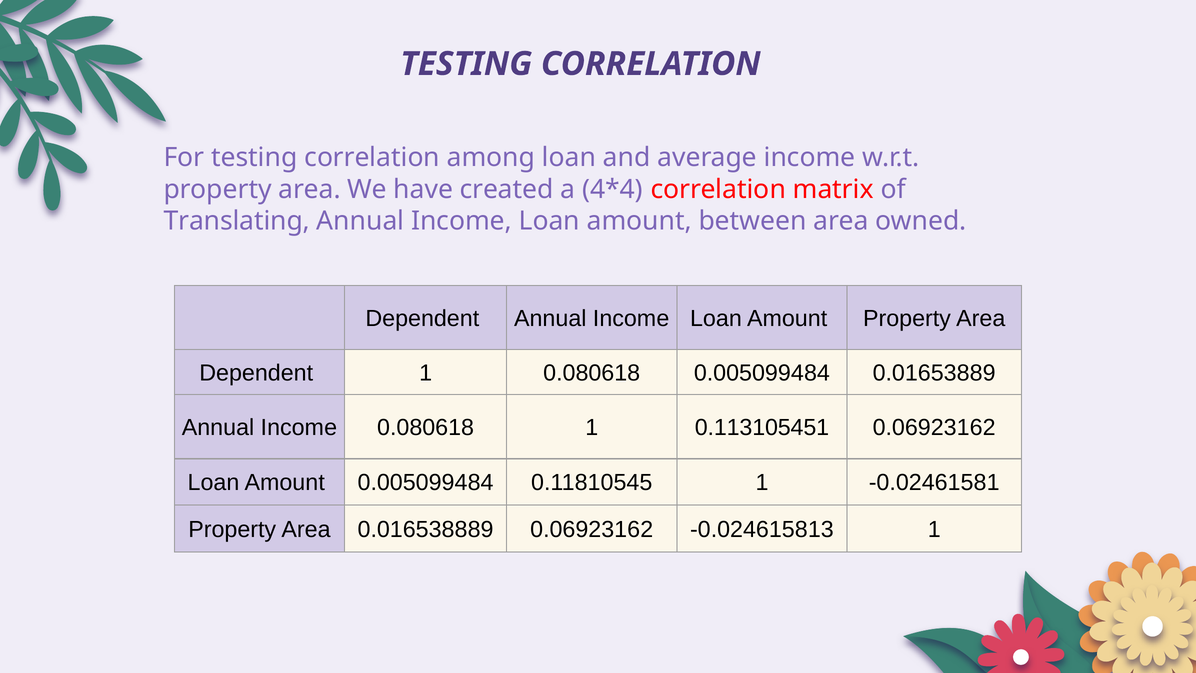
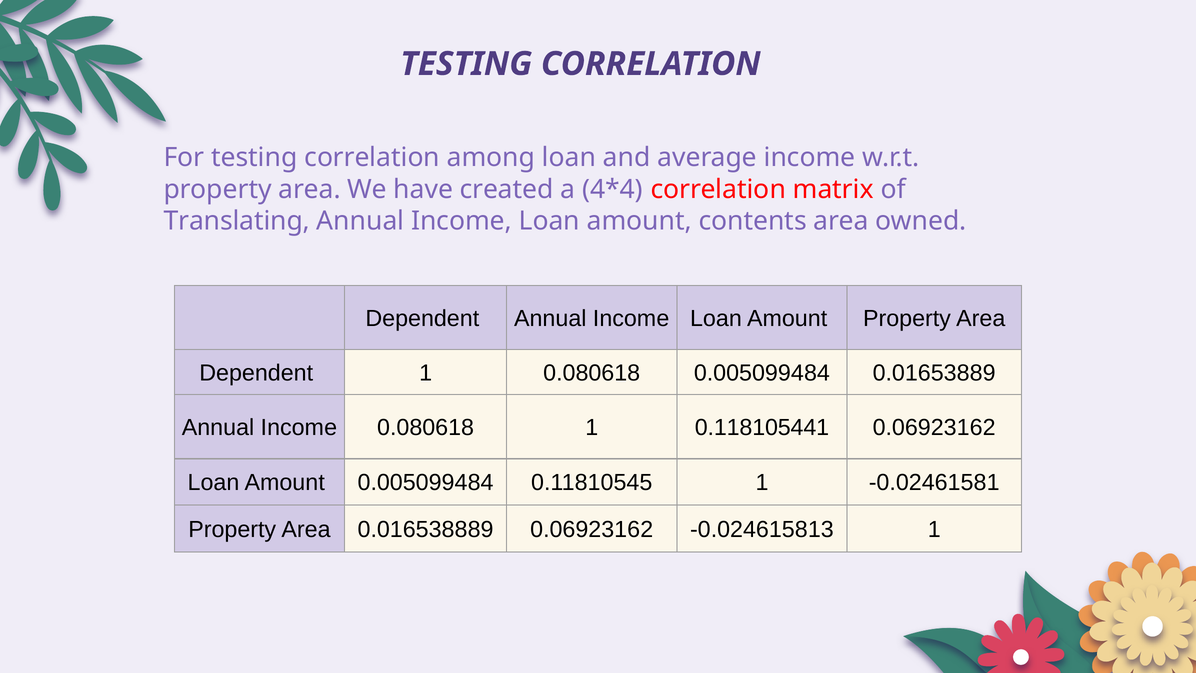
between: between -> contents
0.113105451: 0.113105451 -> 0.118105441
